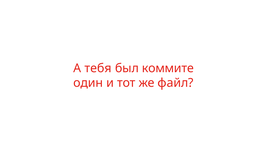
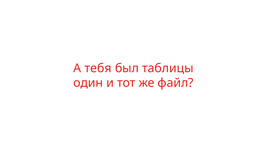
коммите: коммите -> таблицы
